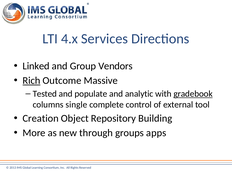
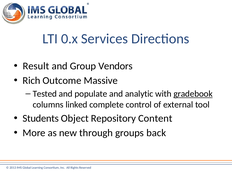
4.x: 4.x -> 0.x
Linked: Linked -> Result
Rich underline: present -> none
single: single -> linked
Creation: Creation -> Students
Building: Building -> Content
apps: apps -> back
